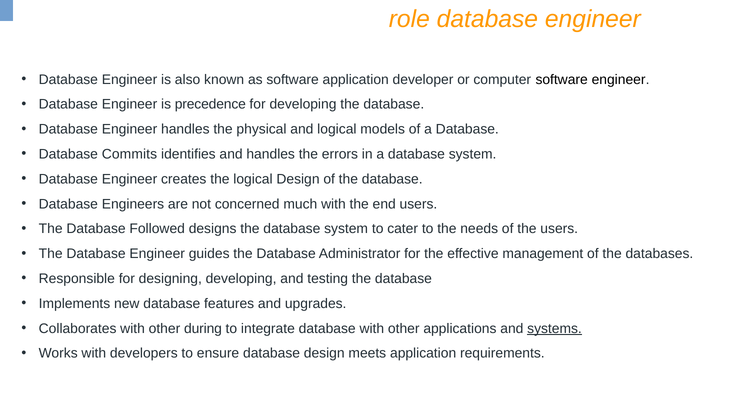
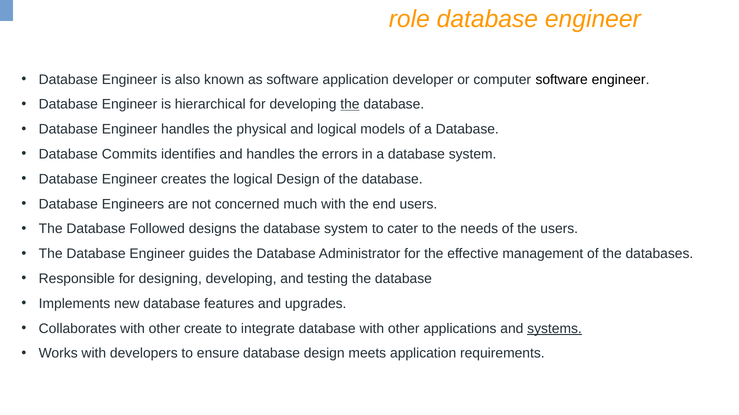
precedence: precedence -> hierarchical
the at (350, 105) underline: none -> present
during: during -> create
